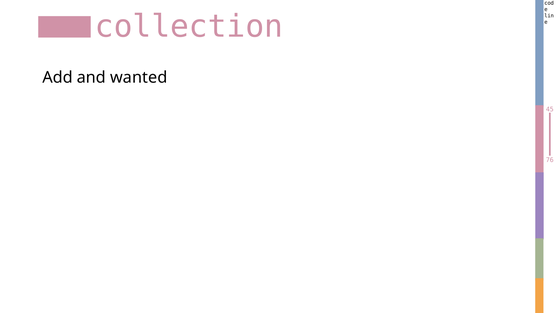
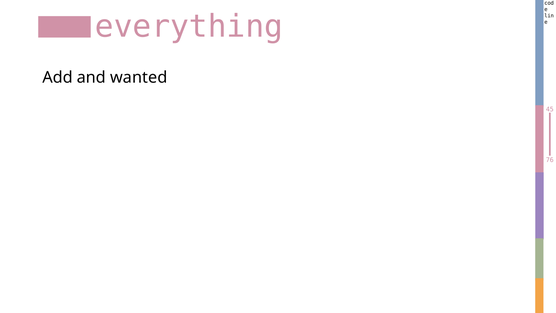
collection: collection -> everything
